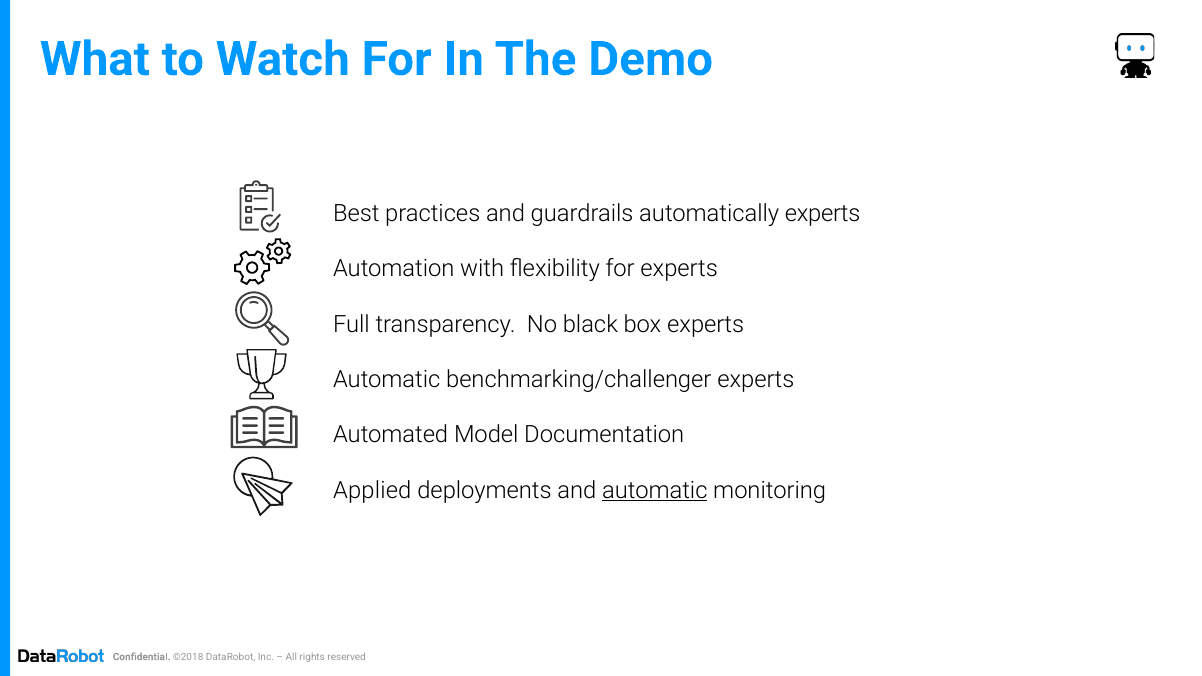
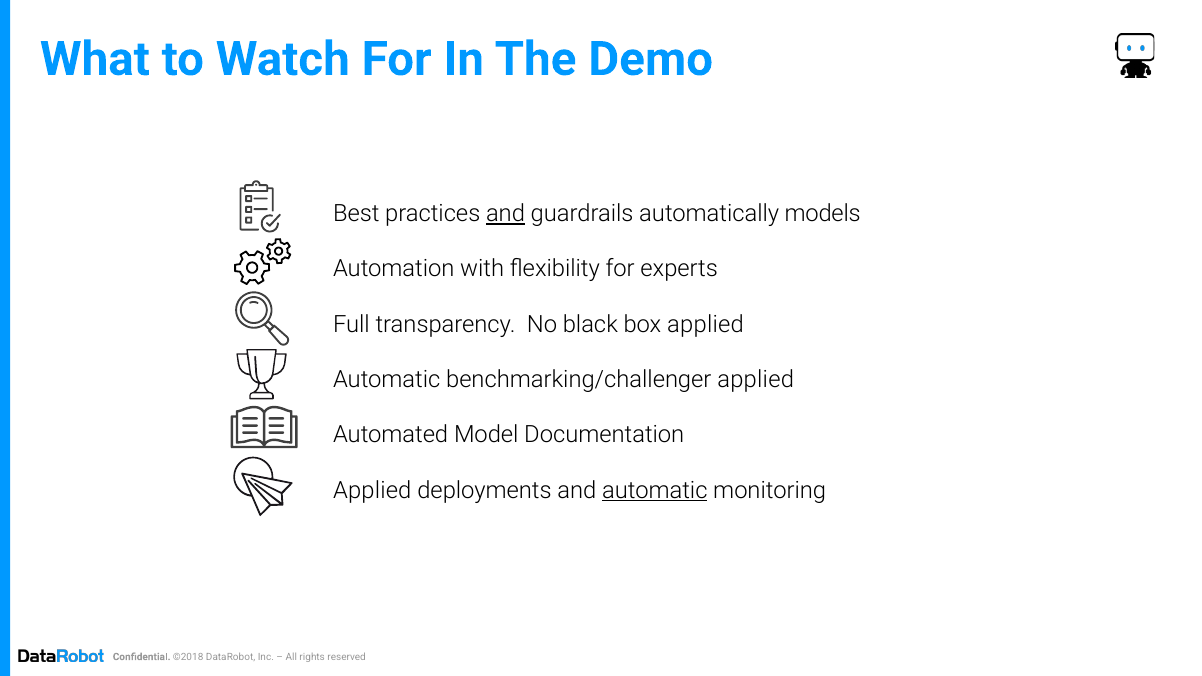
and at (506, 214) underline: none -> present
automatically experts: experts -> models
box experts: experts -> applied
benchmarking/challenger experts: experts -> applied
